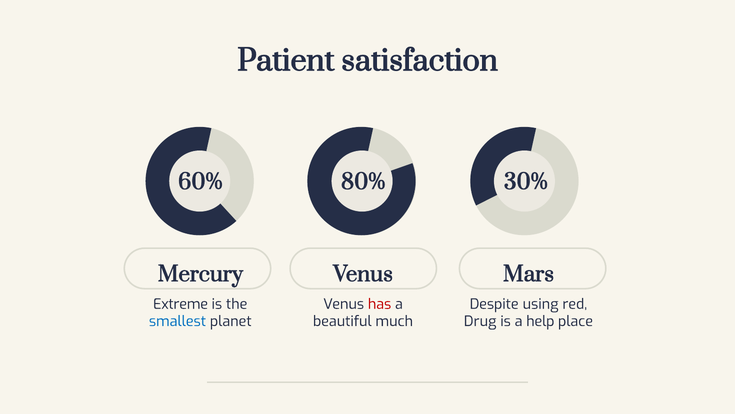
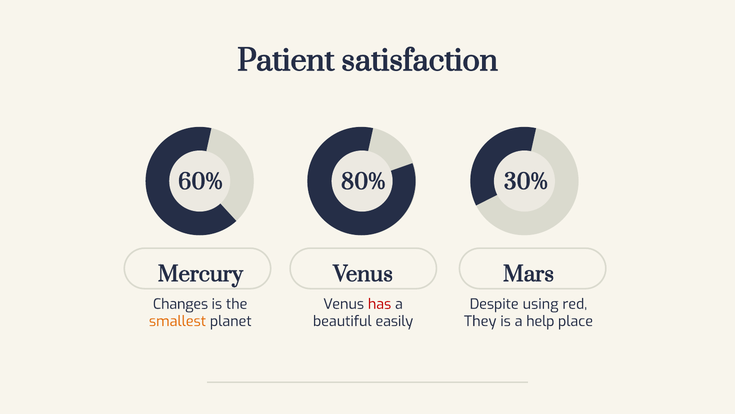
Extreme: Extreme -> Changes
smallest colour: blue -> orange
much: much -> easily
Drug: Drug -> They
